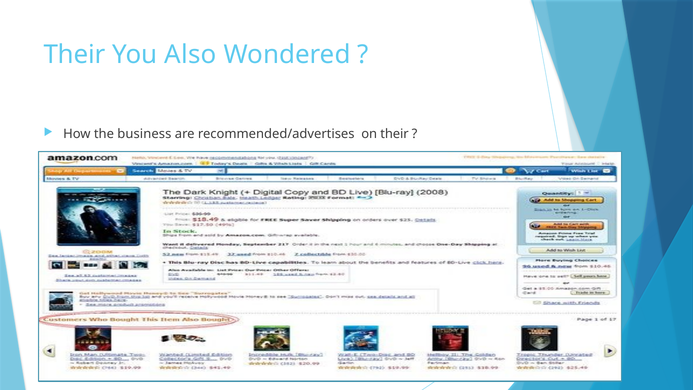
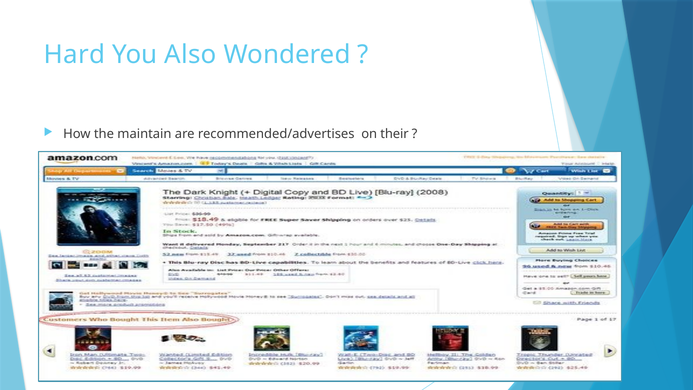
Their at (75, 55): Their -> Hard
business: business -> maintain
